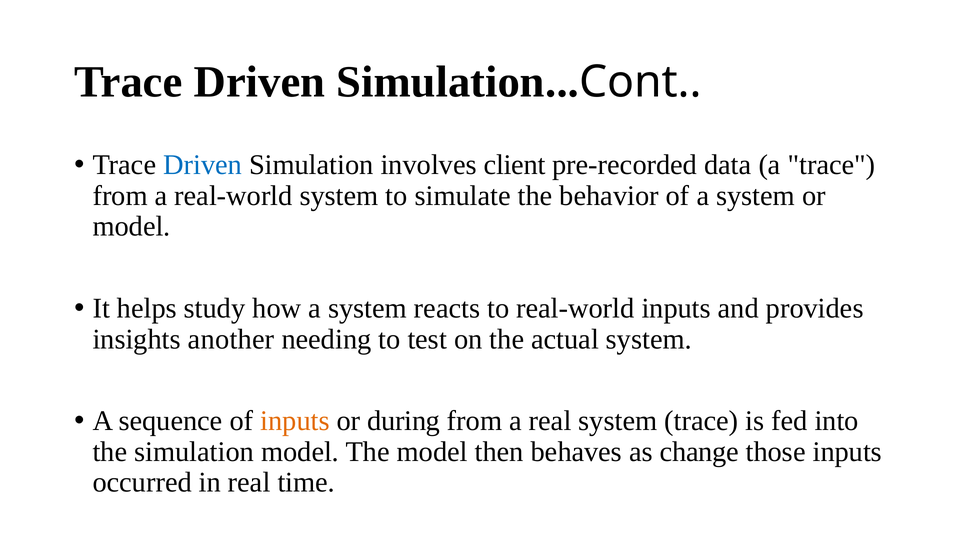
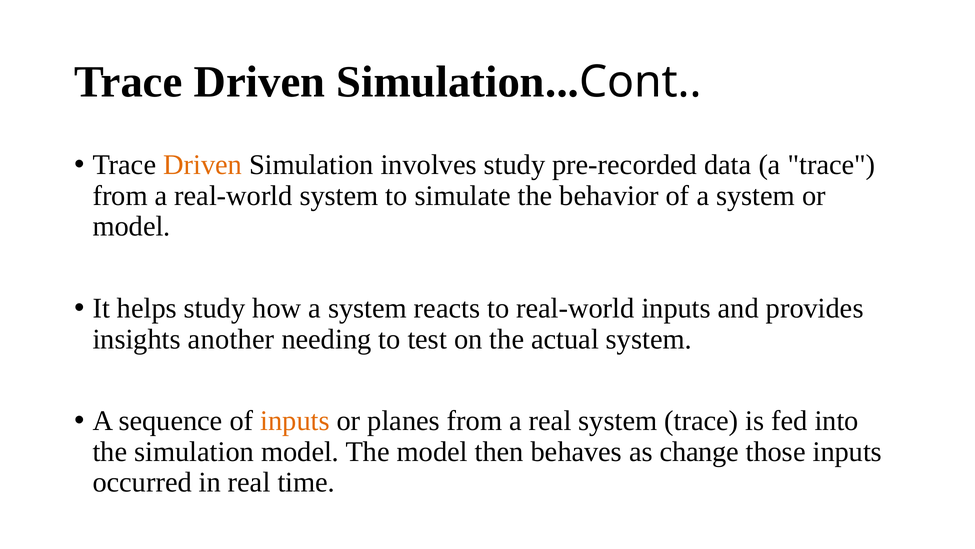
Driven at (203, 165) colour: blue -> orange
involves client: client -> study
during: during -> planes
